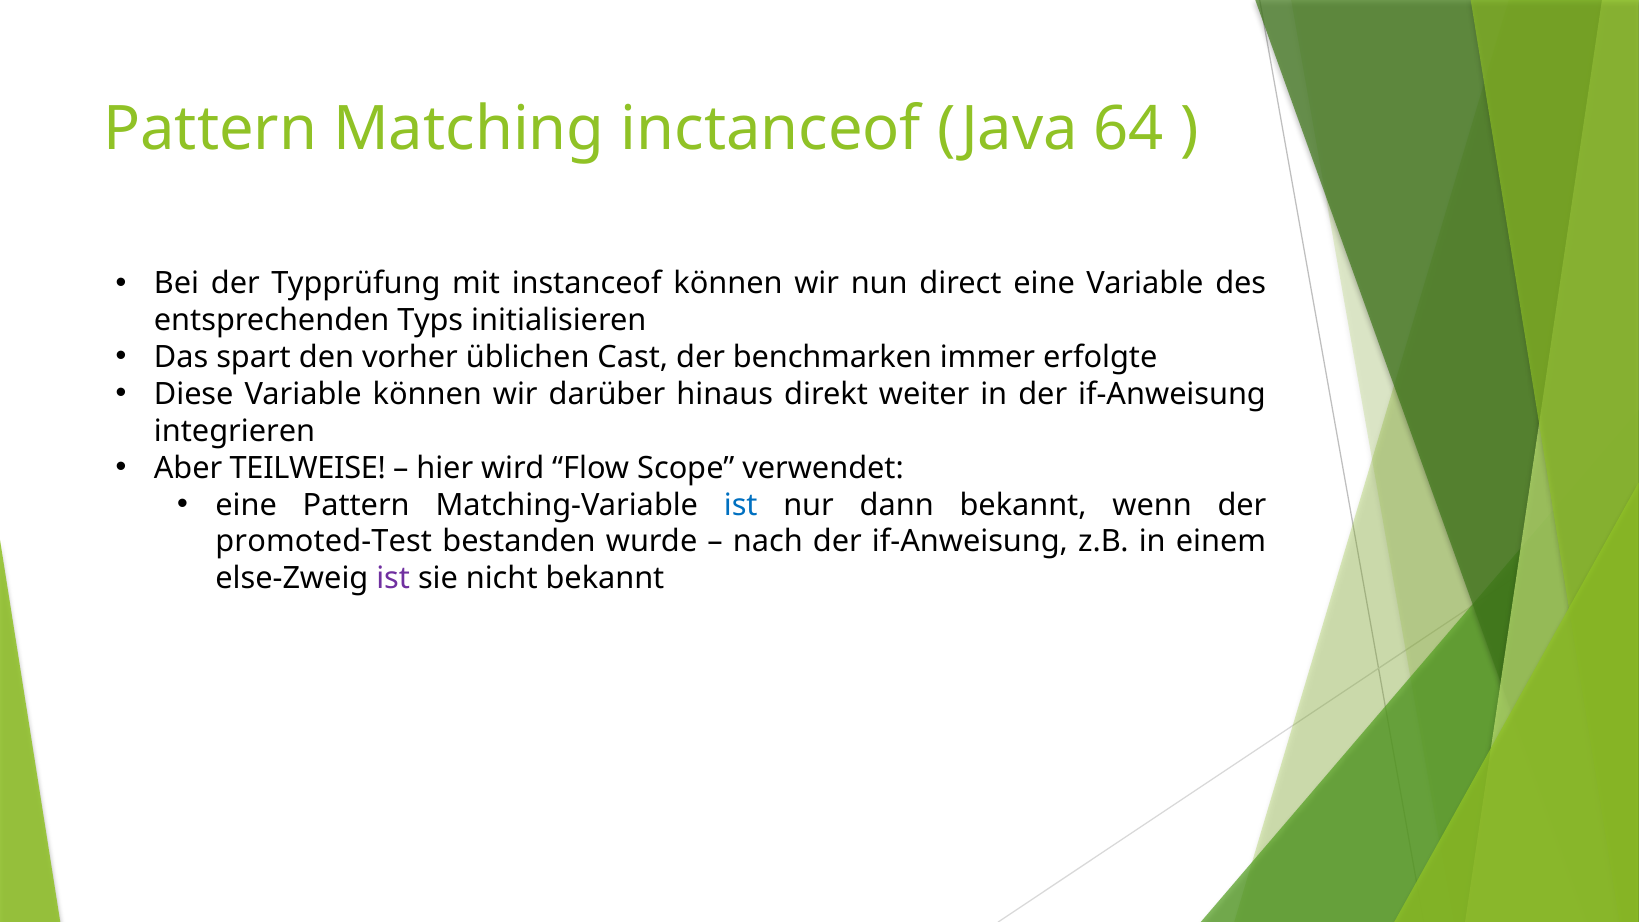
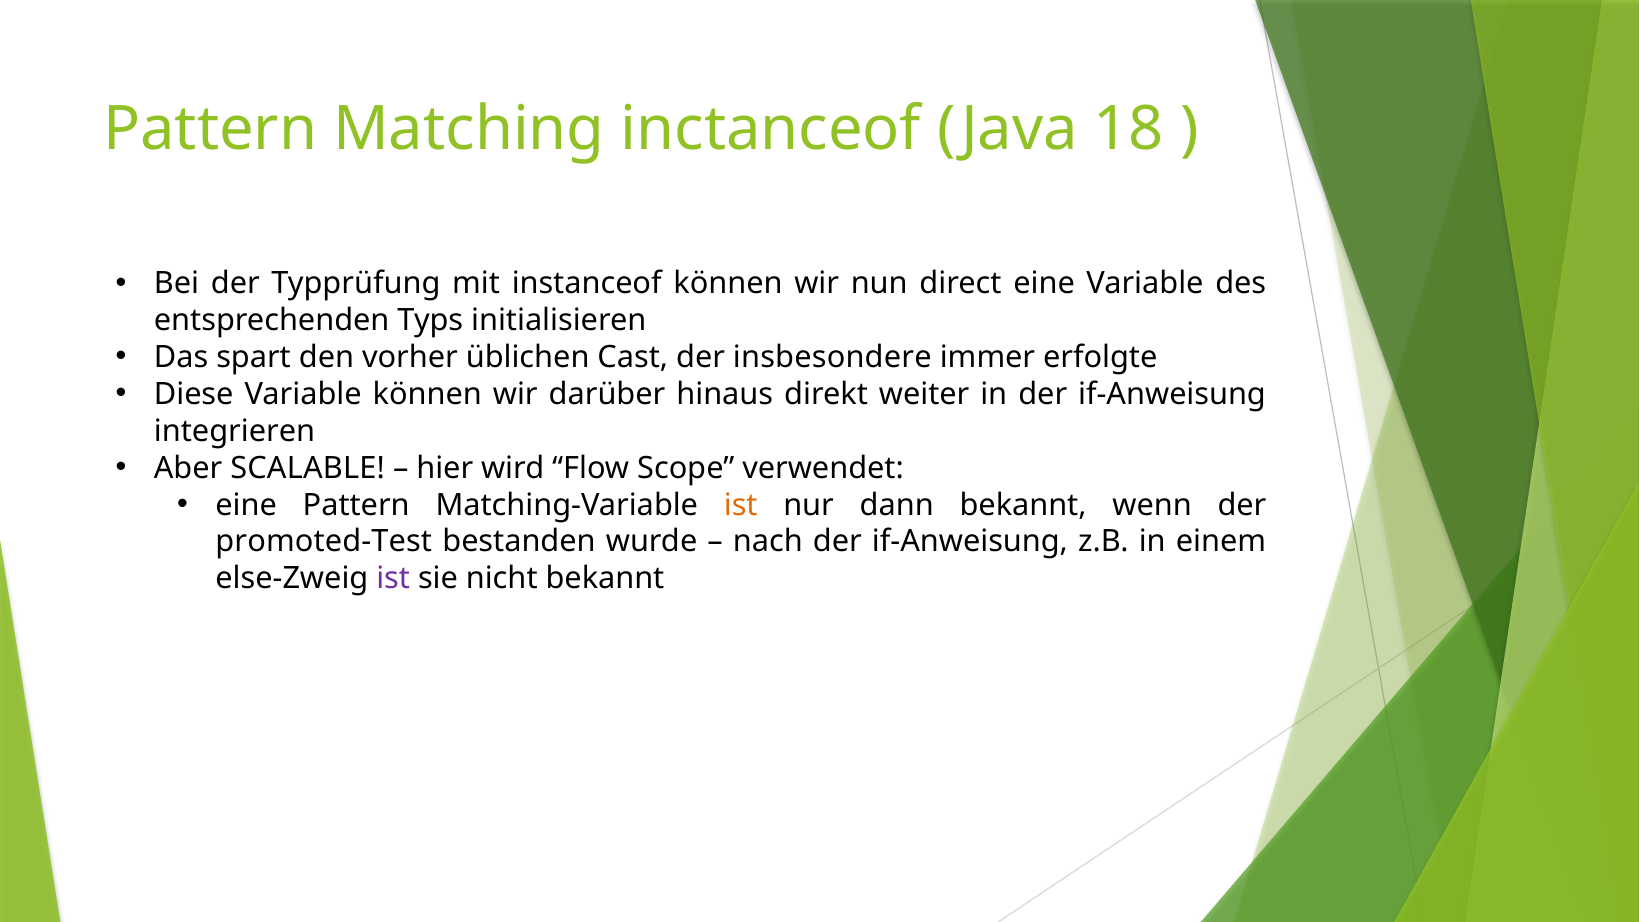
64: 64 -> 18
benchmarken: benchmarken -> insbesondere
TEILWEISE: TEILWEISE -> SCALABLE
ist at (741, 505) colour: blue -> orange
